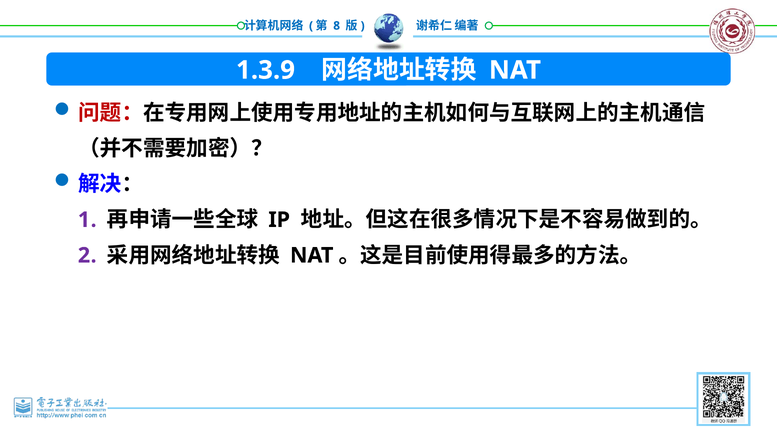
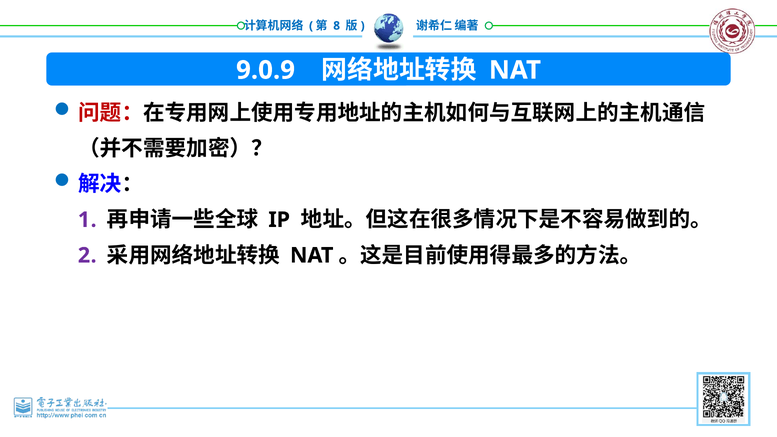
1.3.9: 1.3.9 -> 9.0.9
